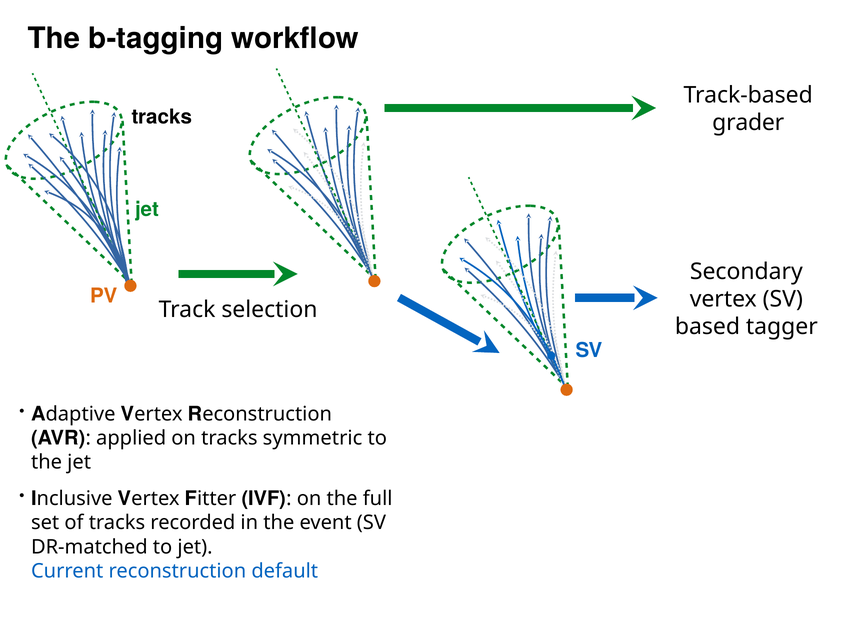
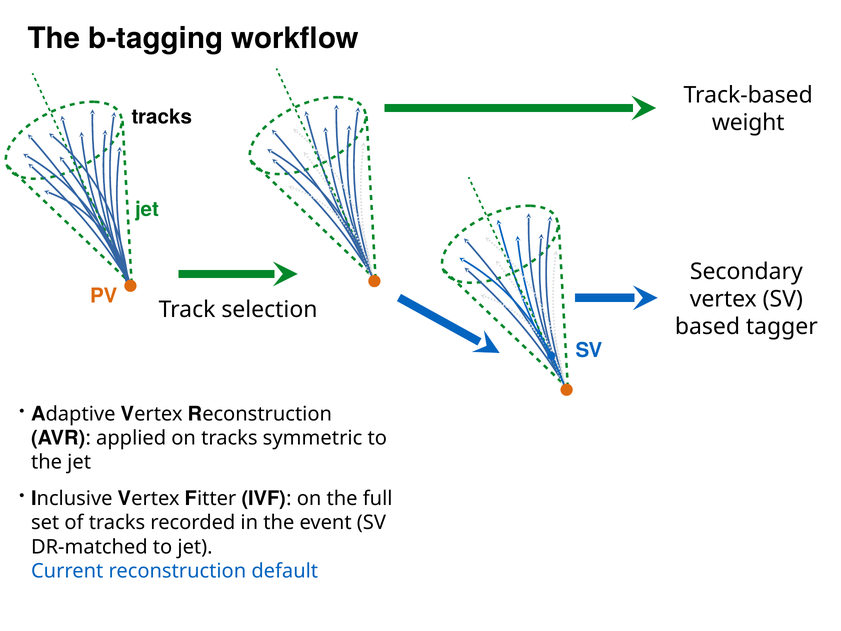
grader: grader -> weight
